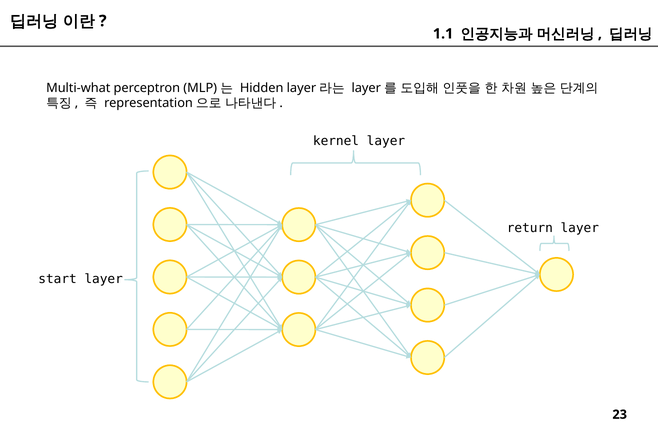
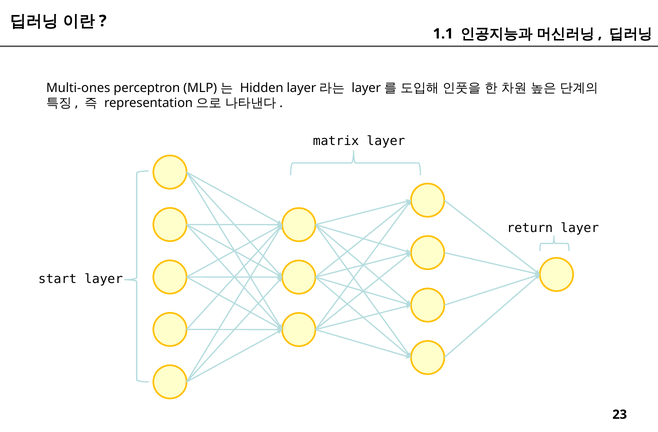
Multi-what: Multi-what -> Multi-ones
kernel: kernel -> matrix
